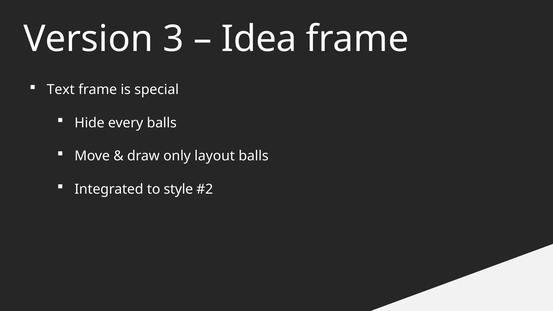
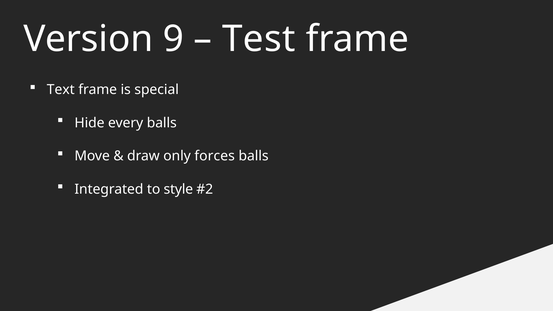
3: 3 -> 9
Idea: Idea -> Test
layout: layout -> forces
